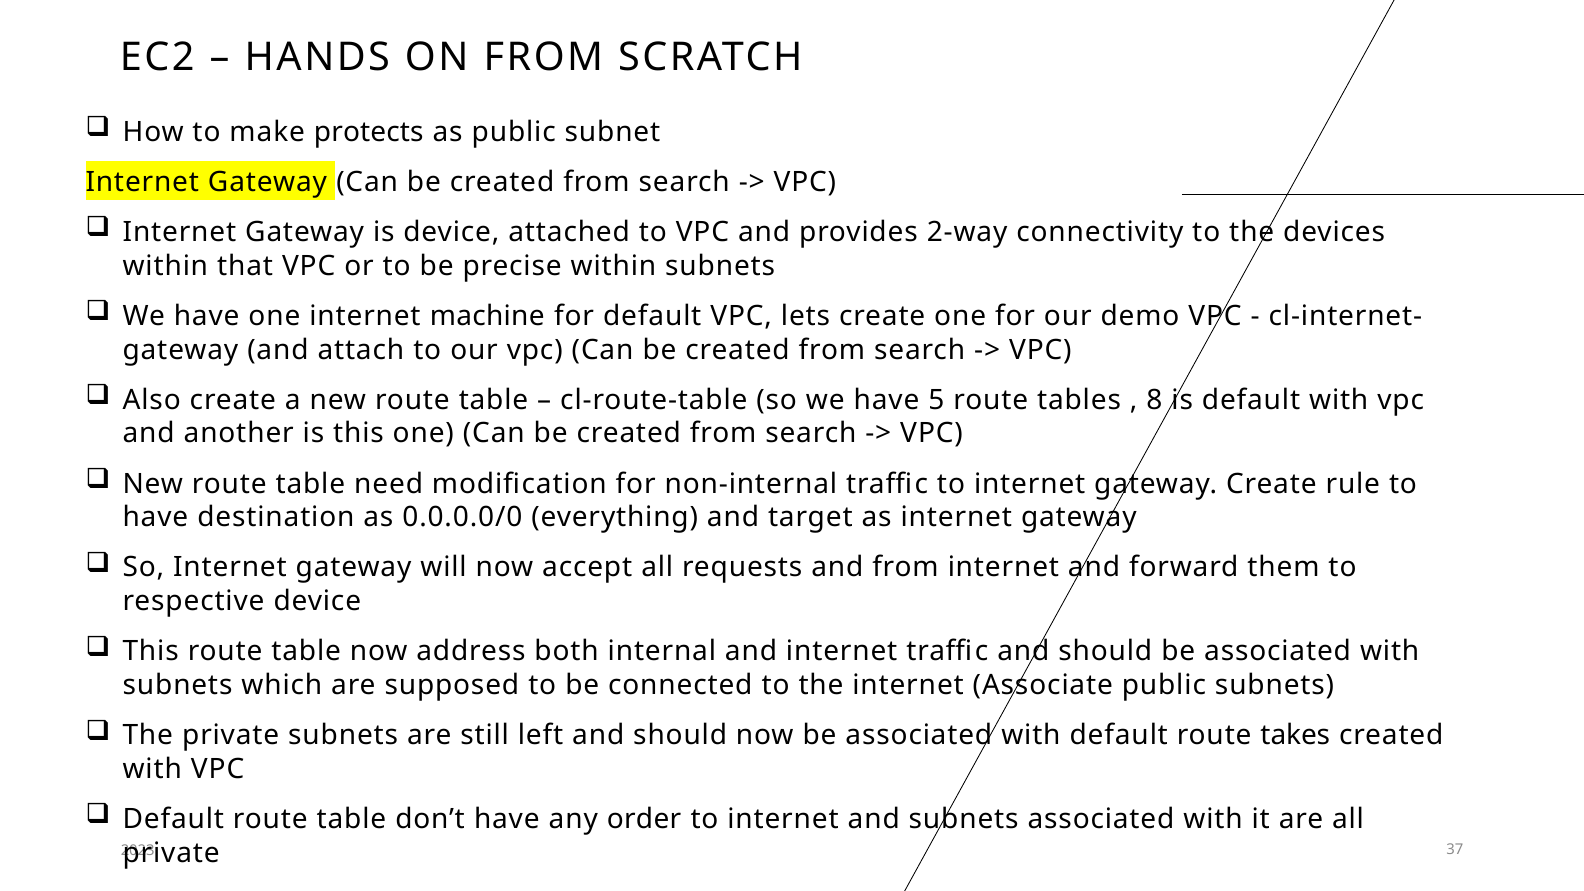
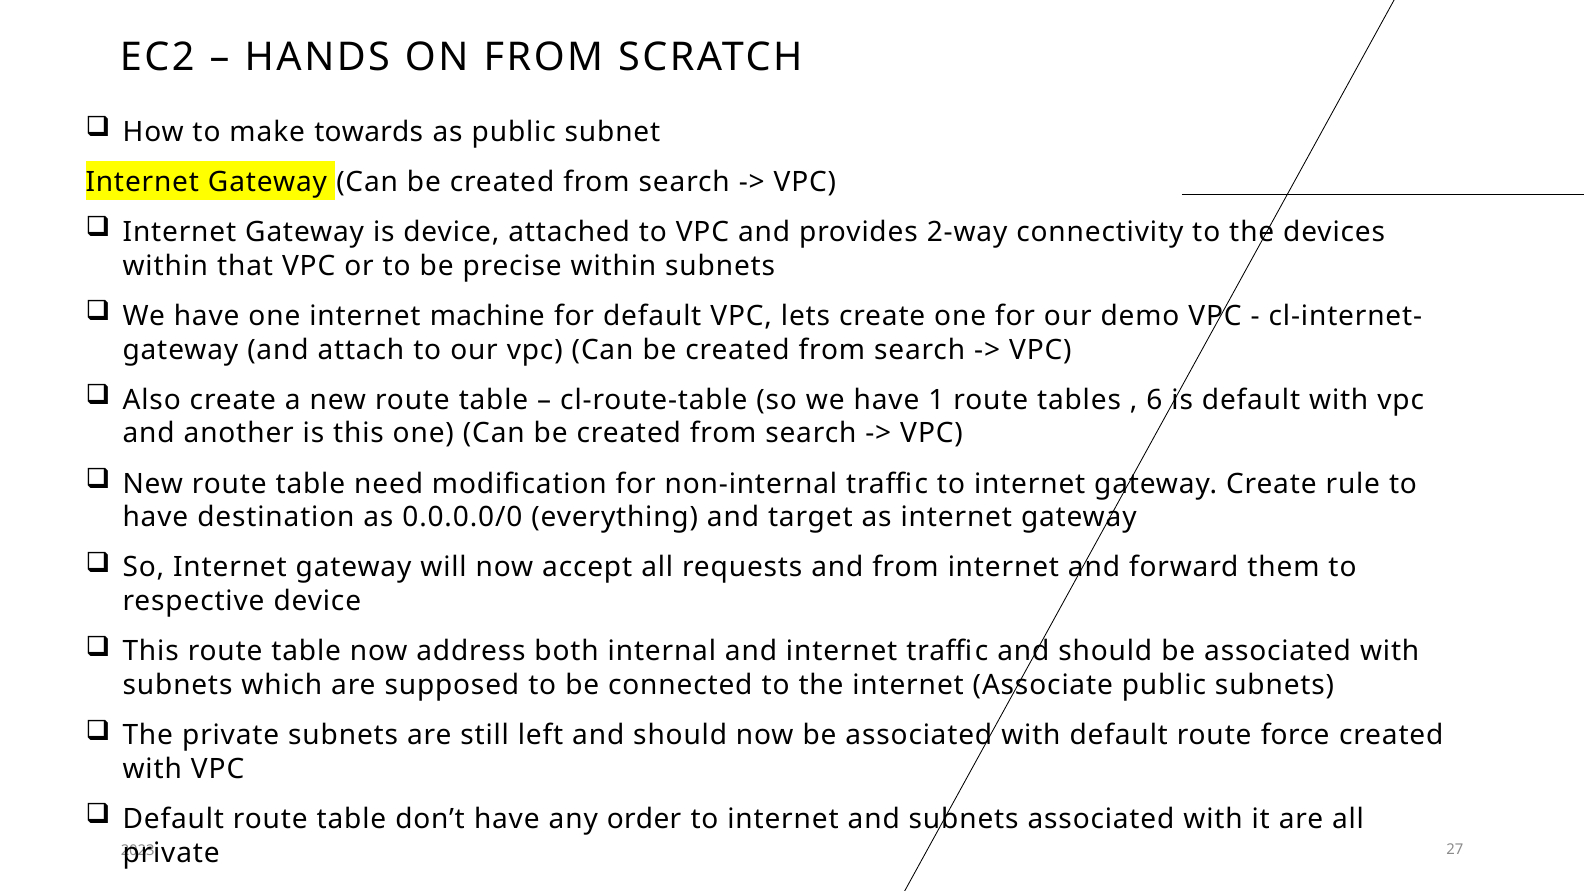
protects: protects -> towards
5: 5 -> 1
8: 8 -> 6
takes: takes -> force
37: 37 -> 27
